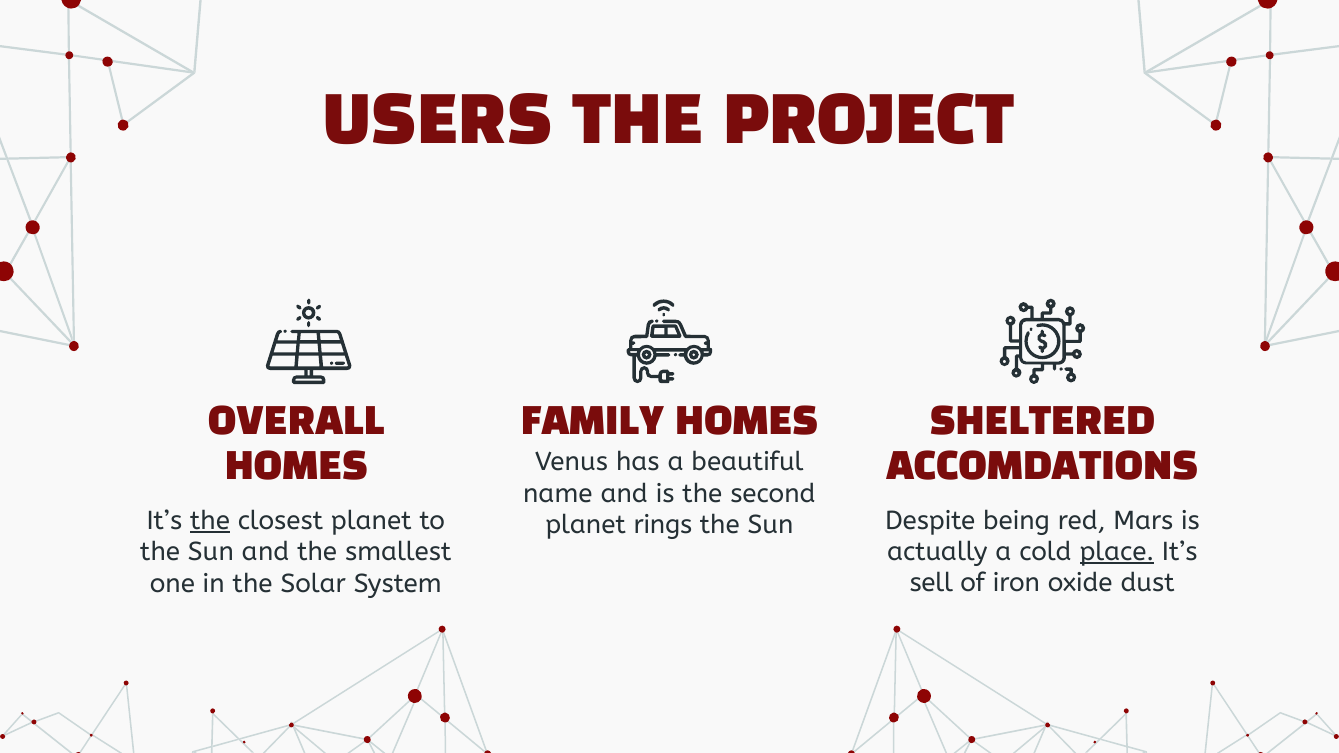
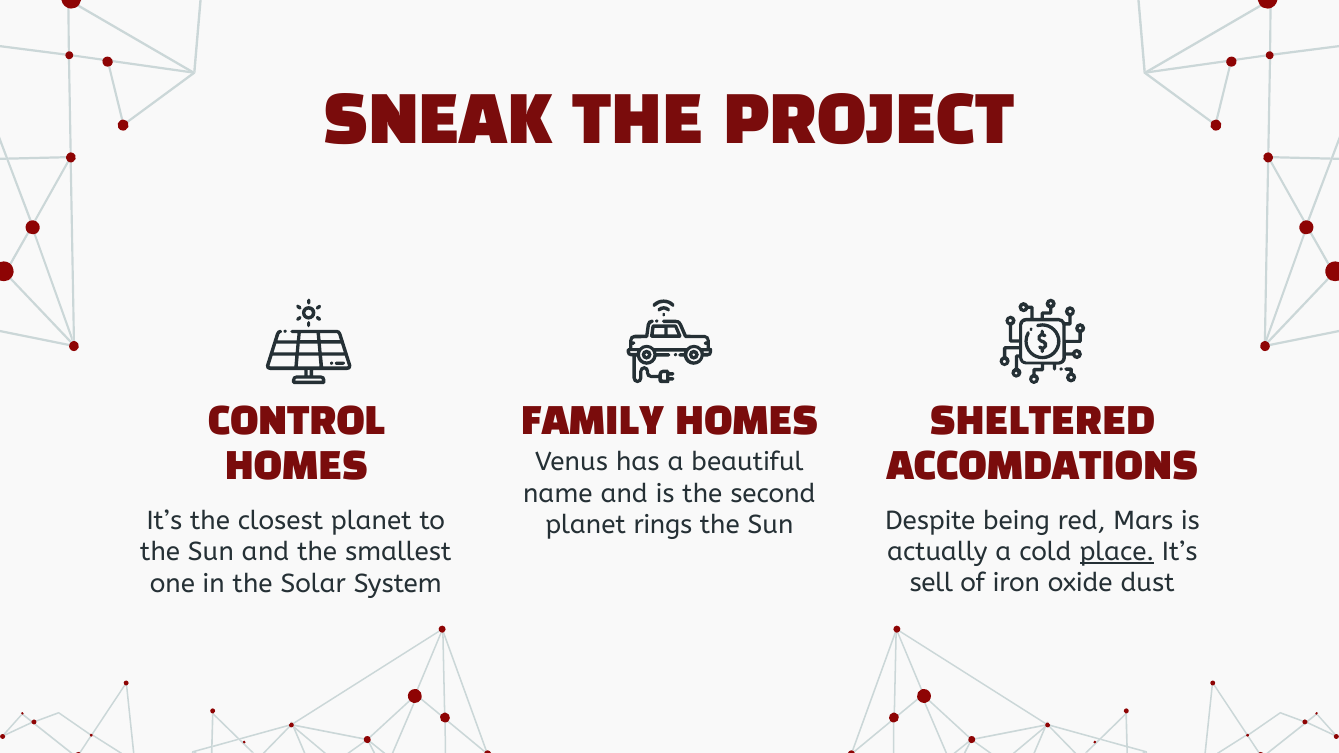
USERS: USERS -> SNEAK
OVERALL: OVERALL -> CONTROL
the at (210, 521) underline: present -> none
